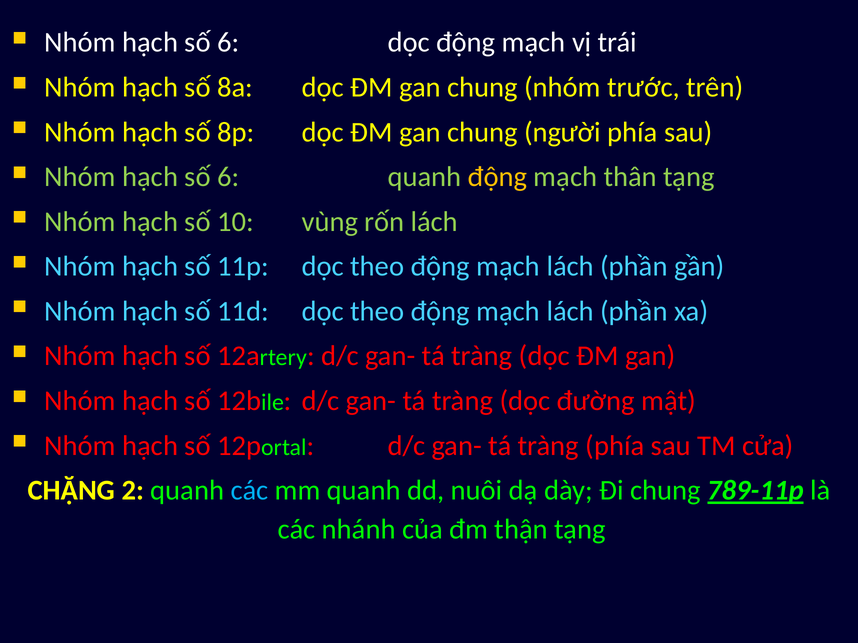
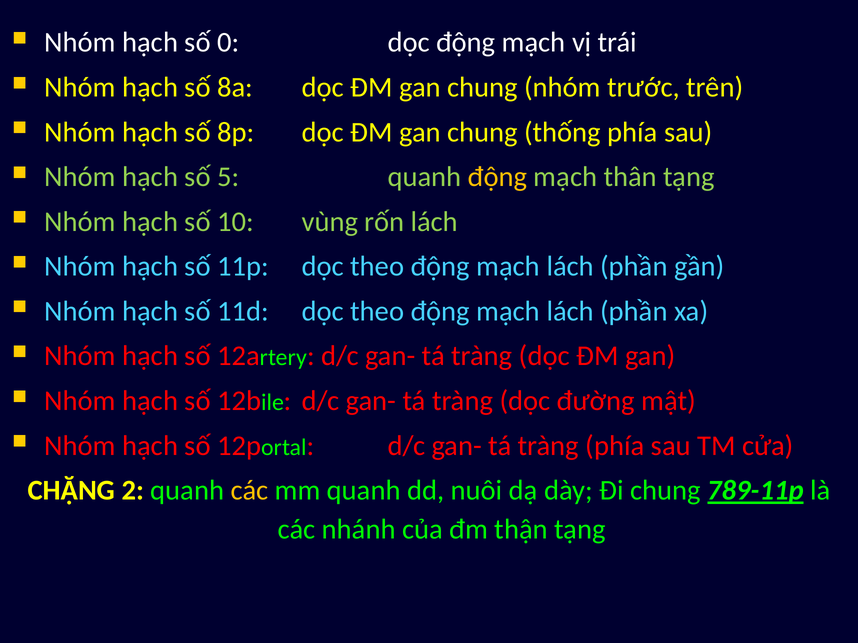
6 at (228, 43): 6 -> 0
người: người -> thống
6 at (228, 177): 6 -> 5
các at (249, 491) colour: light blue -> yellow
